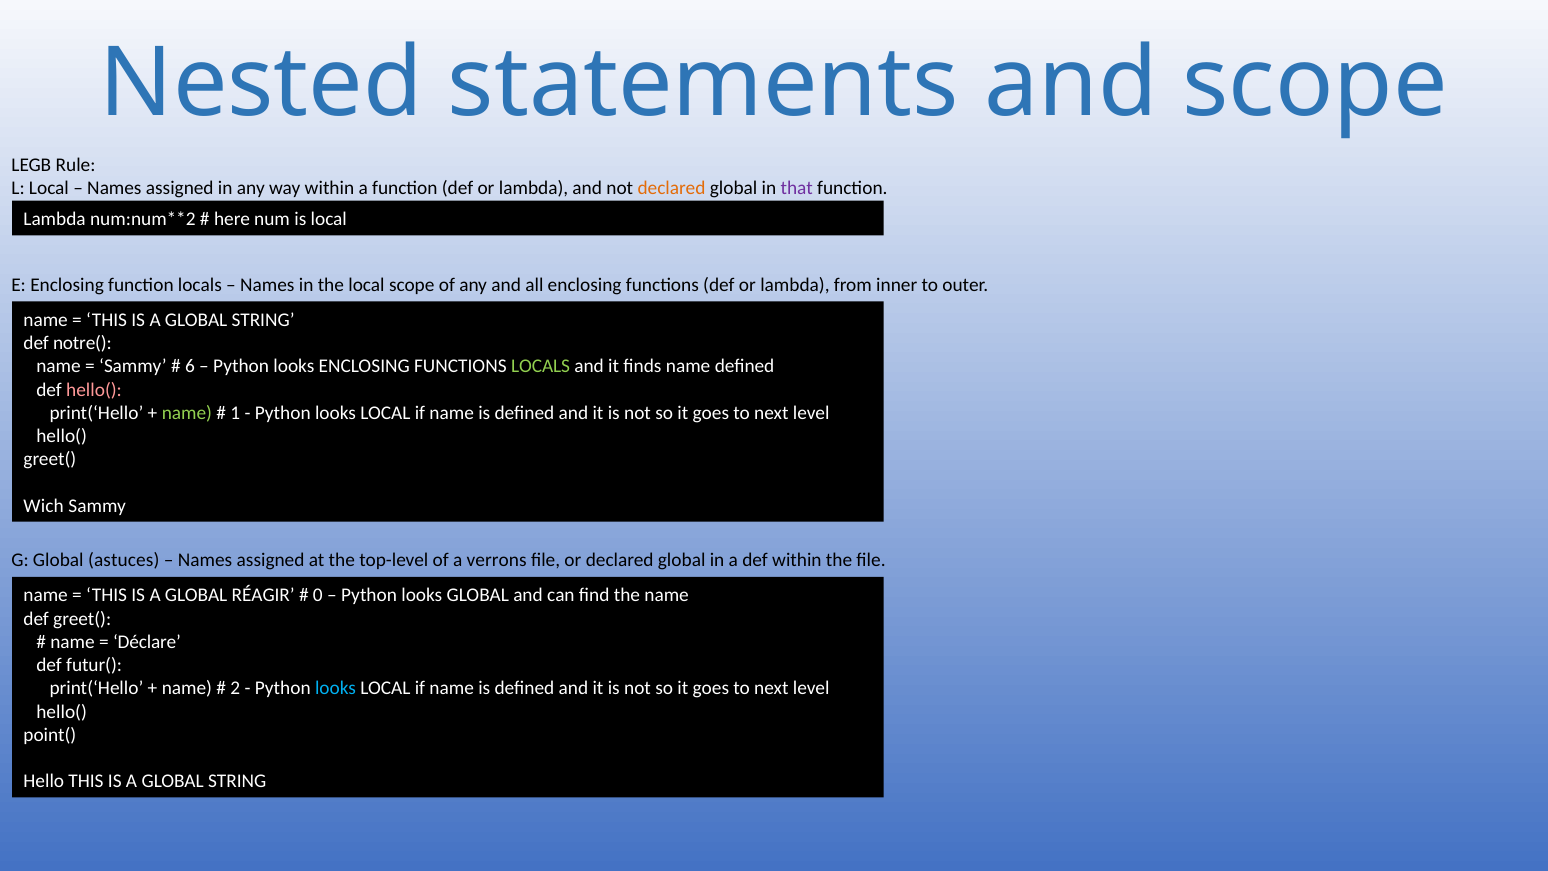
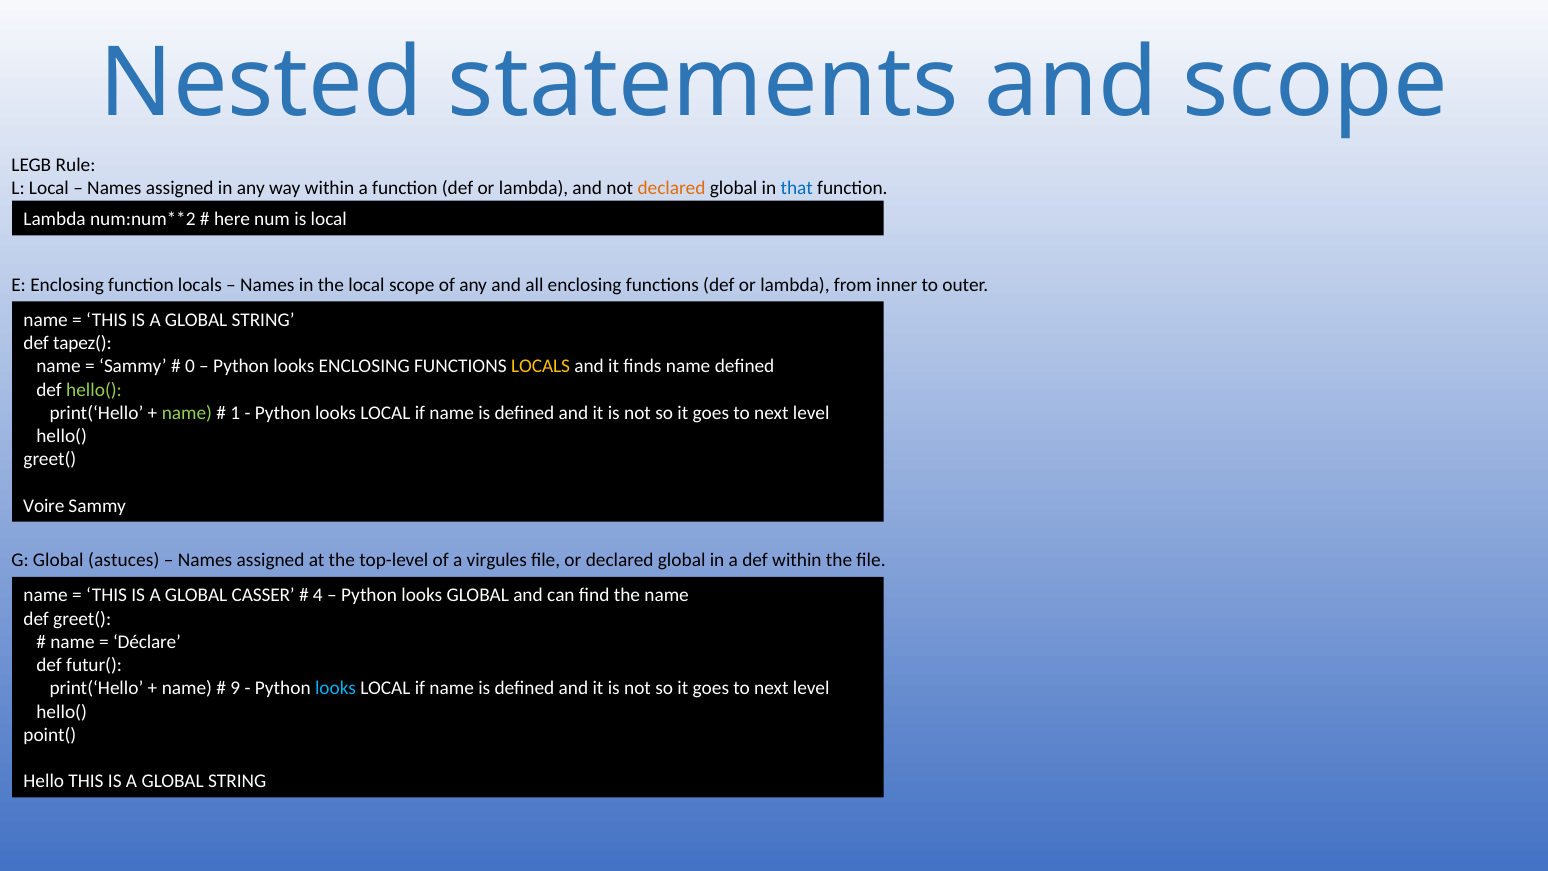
that colour: purple -> blue
notre(: notre( -> tapez(
6: 6 -> 0
LOCALS at (541, 366) colour: light green -> yellow
hello( at (94, 390) colour: pink -> light green
Wich: Wich -> Voire
verrons: verrons -> virgules
RÉAGIR: RÉAGIR -> CASSER
0: 0 -> 4
2: 2 -> 9
